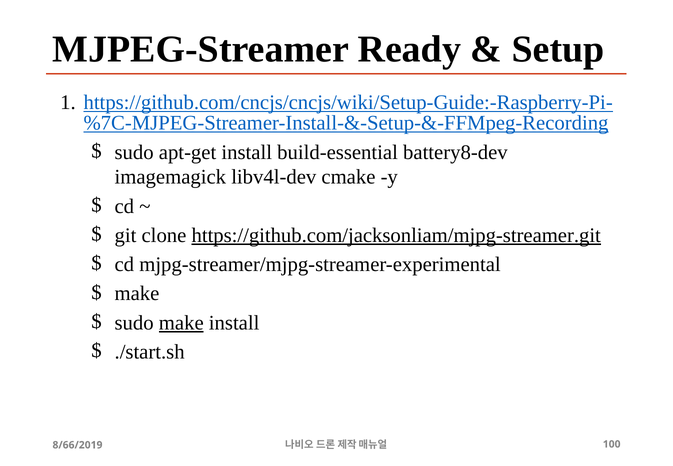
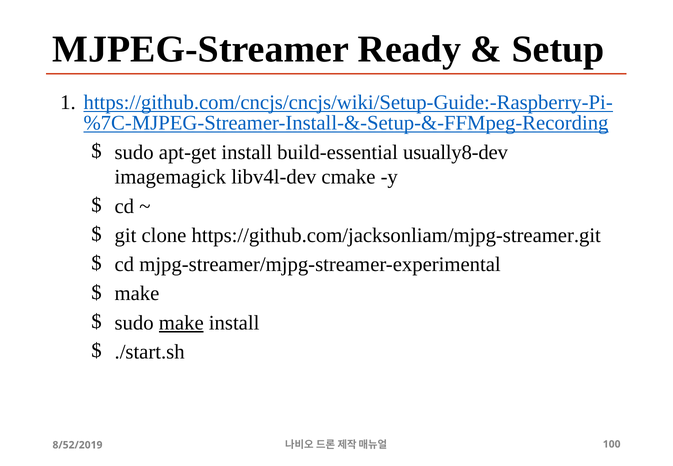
battery8-dev: battery8-dev -> usually8-dev
https://github.com/jacksonliam/mjpg-streamer.git underline: present -> none
8/66/2019: 8/66/2019 -> 8/52/2019
